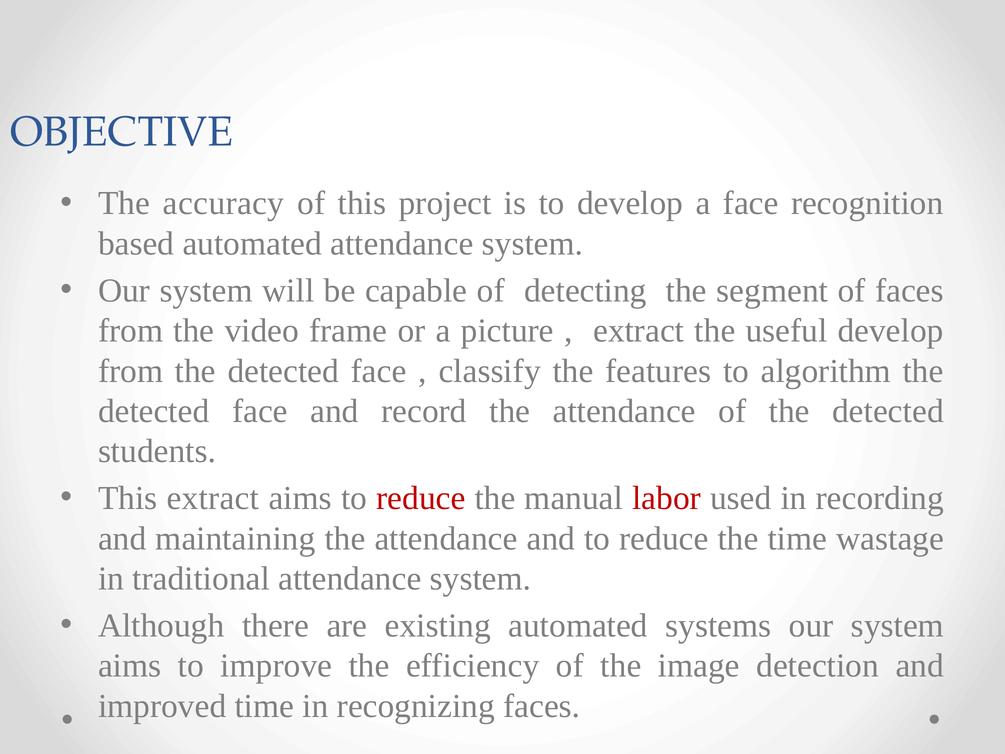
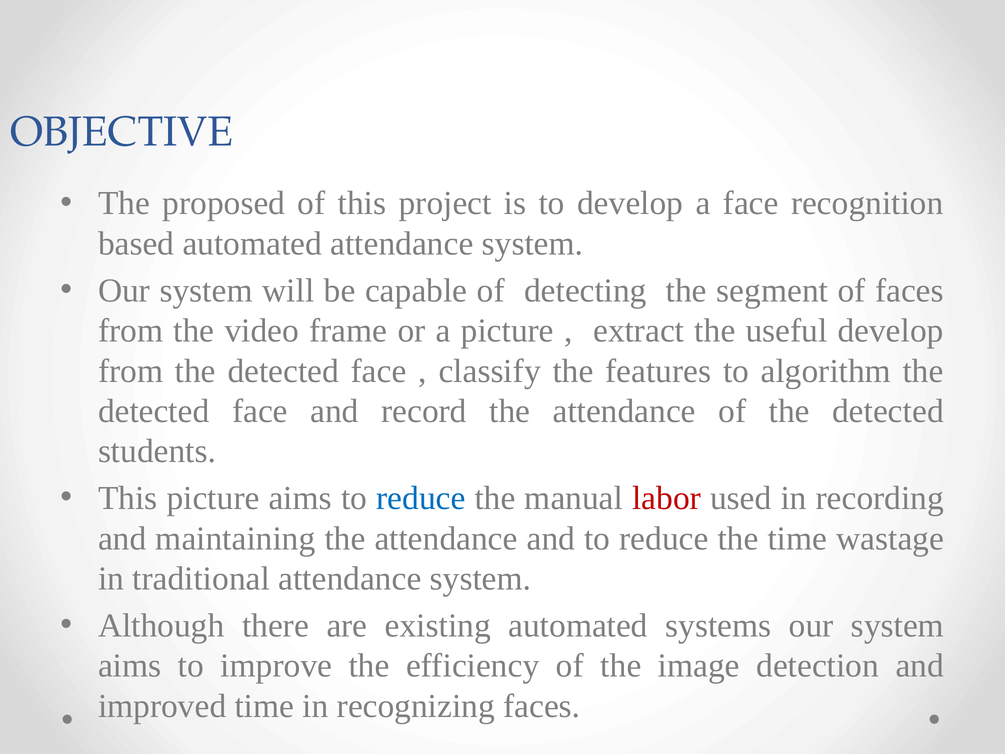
accuracy: accuracy -> proposed
This extract: extract -> picture
reduce at (421, 498) colour: red -> blue
